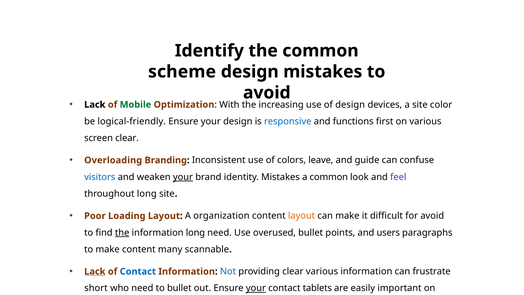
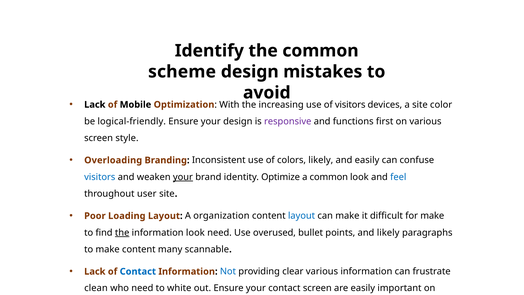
Mobile colour: green -> black
of design: design -> visitors
responsive colour: blue -> purple
screen clear: clear -> style
colors leave: leave -> likely
and guide: guide -> easily
identity Mistakes: Mistakes -> Optimize
feel colour: purple -> blue
throughout long: long -> user
layout at (302, 216) colour: orange -> blue
for avoid: avoid -> make
information long: long -> look
and users: users -> likely
Lack at (95, 271) underline: present -> none
short: short -> clean
to bullet: bullet -> white
your at (256, 288) underline: present -> none
contact tablets: tablets -> screen
